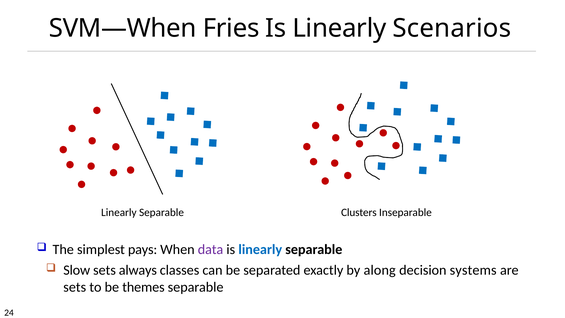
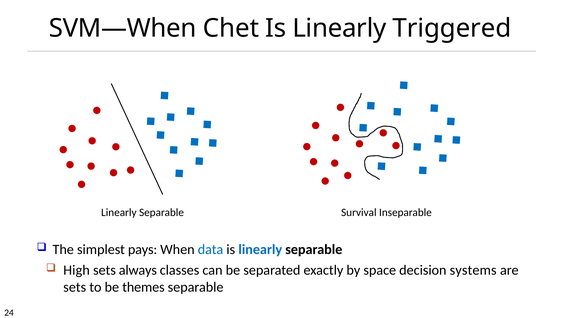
Fries: Fries -> Chet
Scenarios: Scenarios -> Triggered
Clusters: Clusters -> Survival
data colour: purple -> blue
Slow: Slow -> High
along: along -> space
